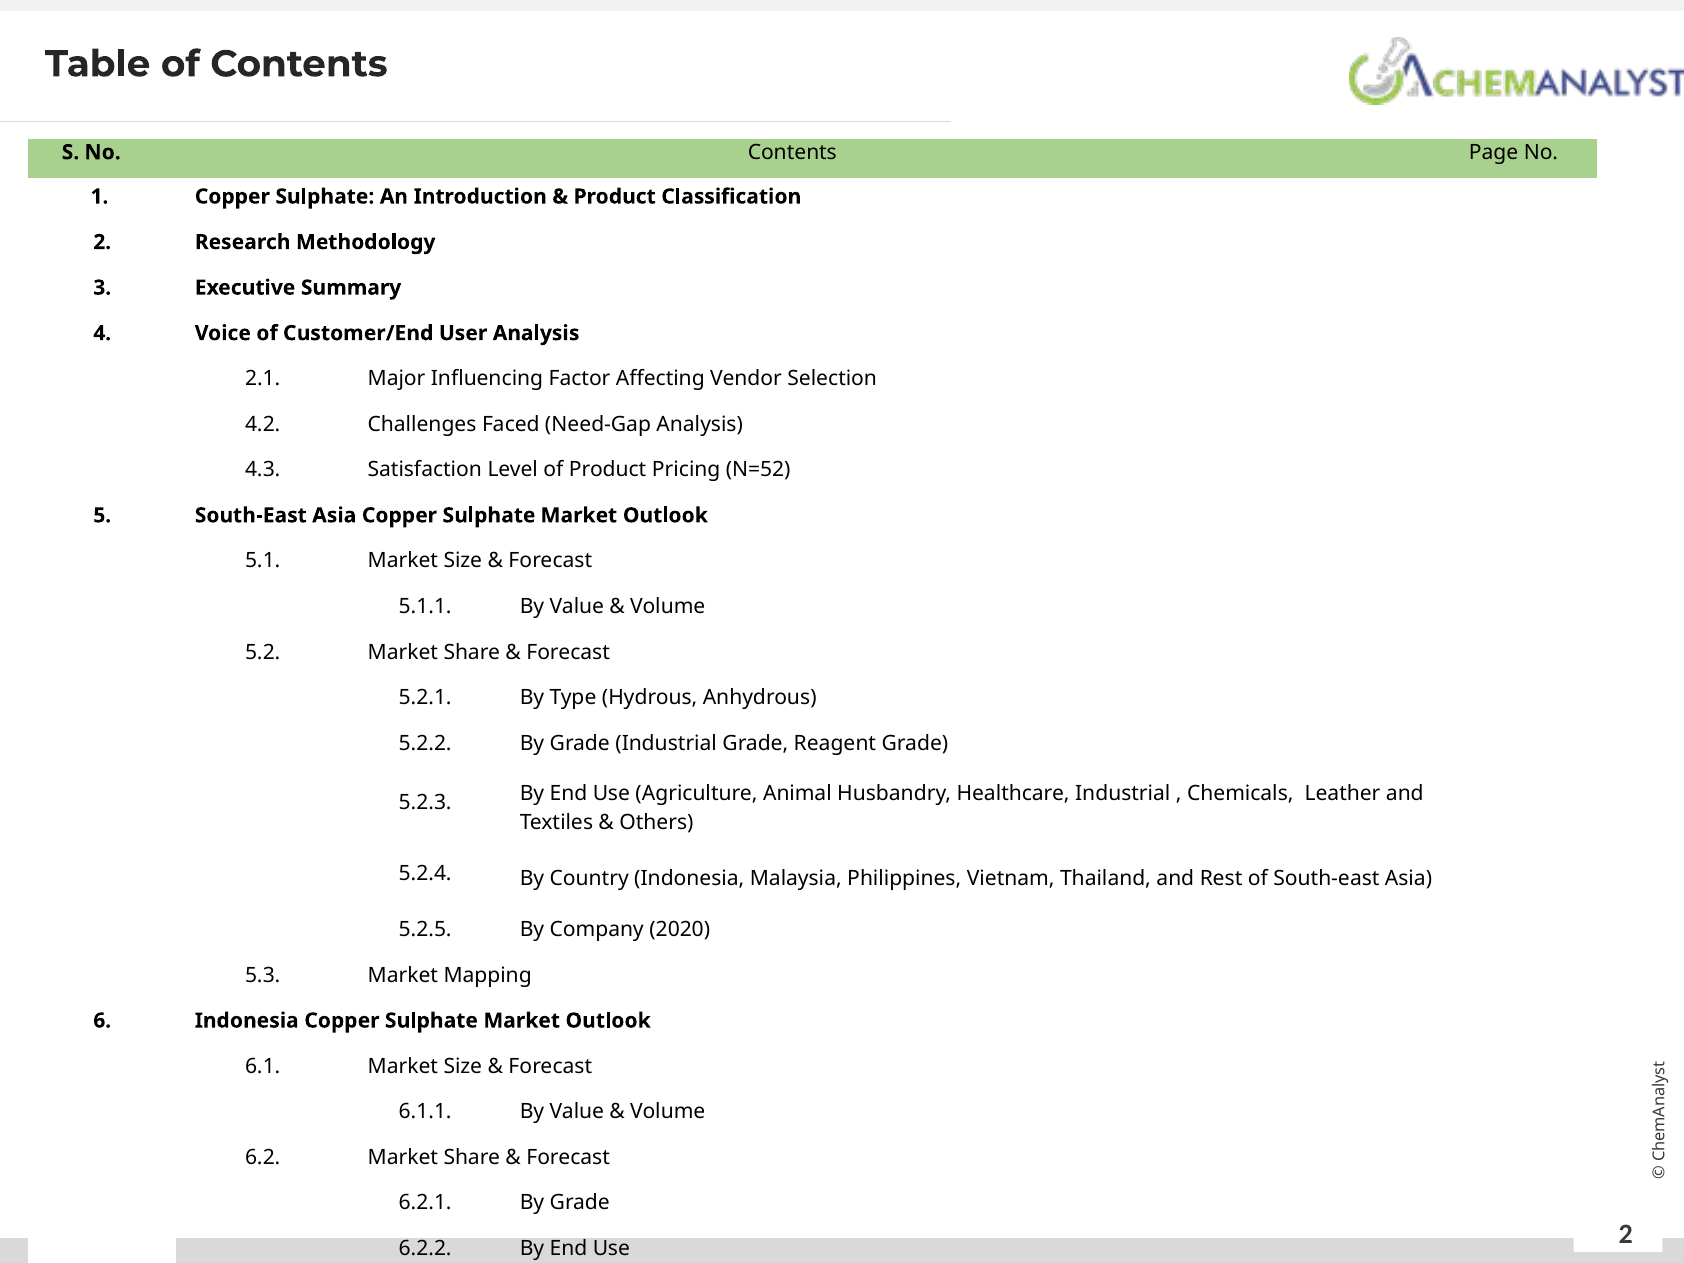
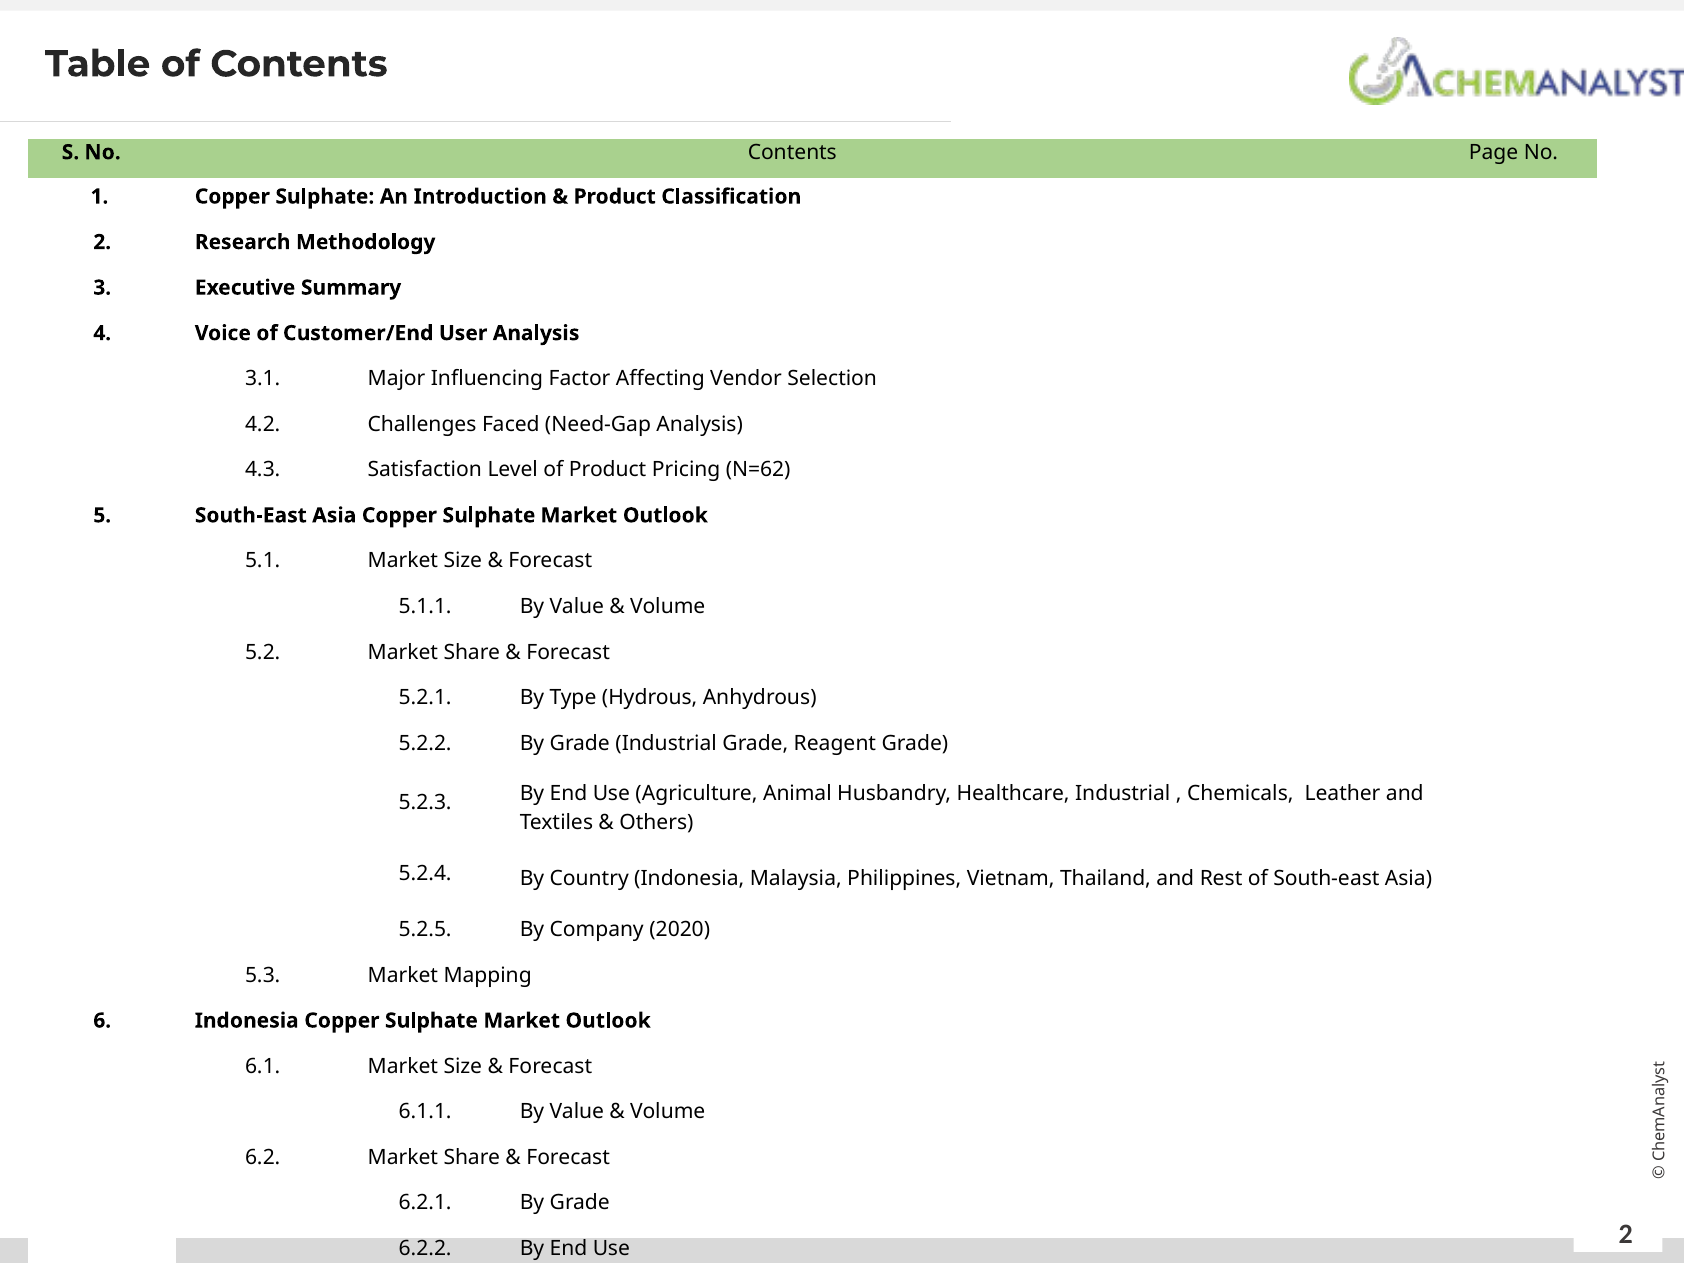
2.1: 2.1 -> 3.1
N=52: N=52 -> N=62
